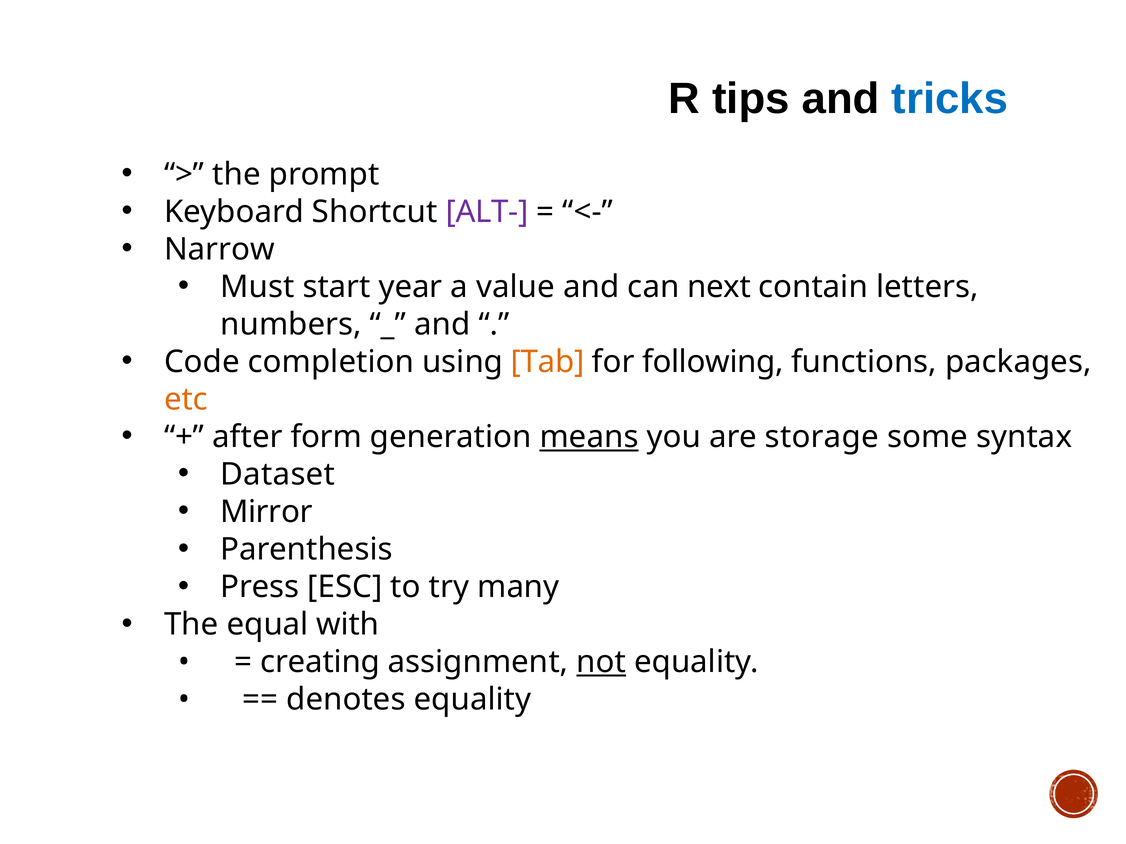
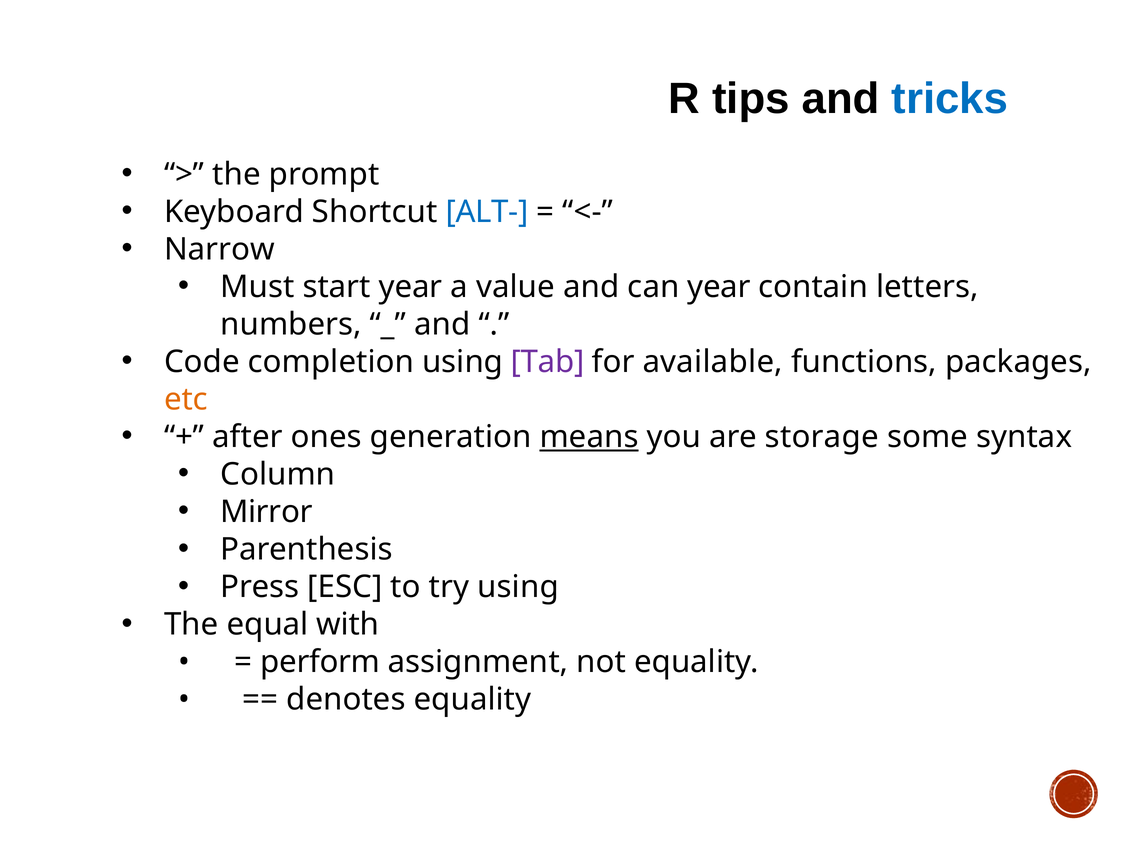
ALT- colour: purple -> blue
can next: next -> year
Tab colour: orange -> purple
following: following -> available
form: form -> ones
Dataset: Dataset -> Column
try many: many -> using
creating: creating -> perform
not underline: present -> none
